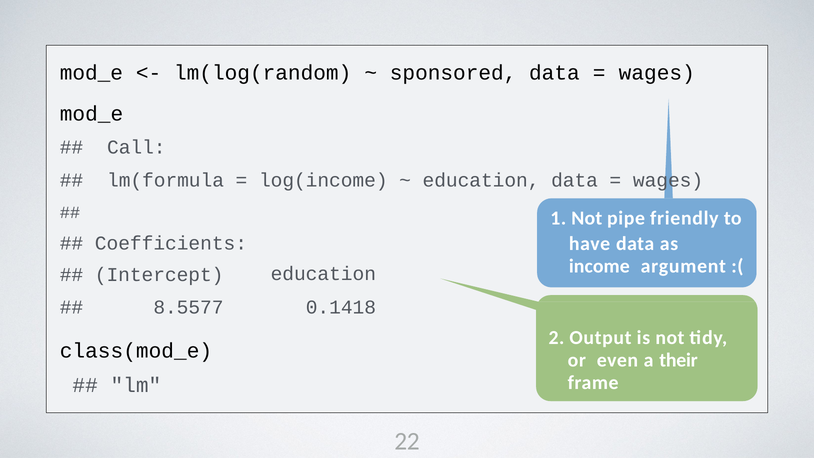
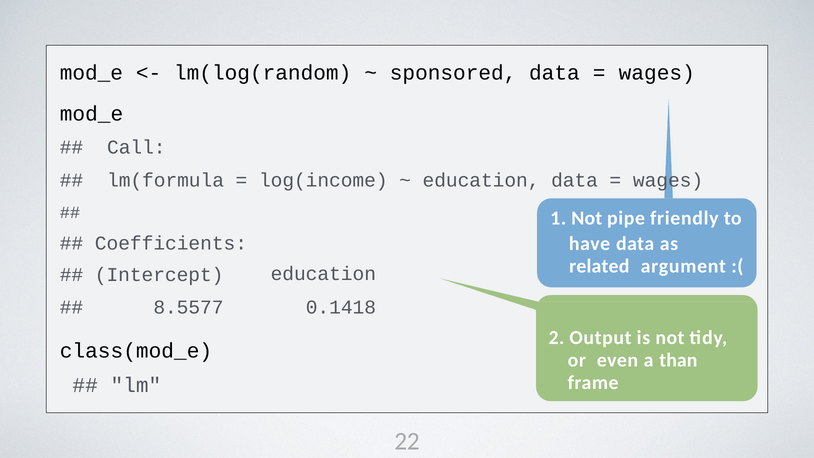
income: income -> related
their: their -> than
